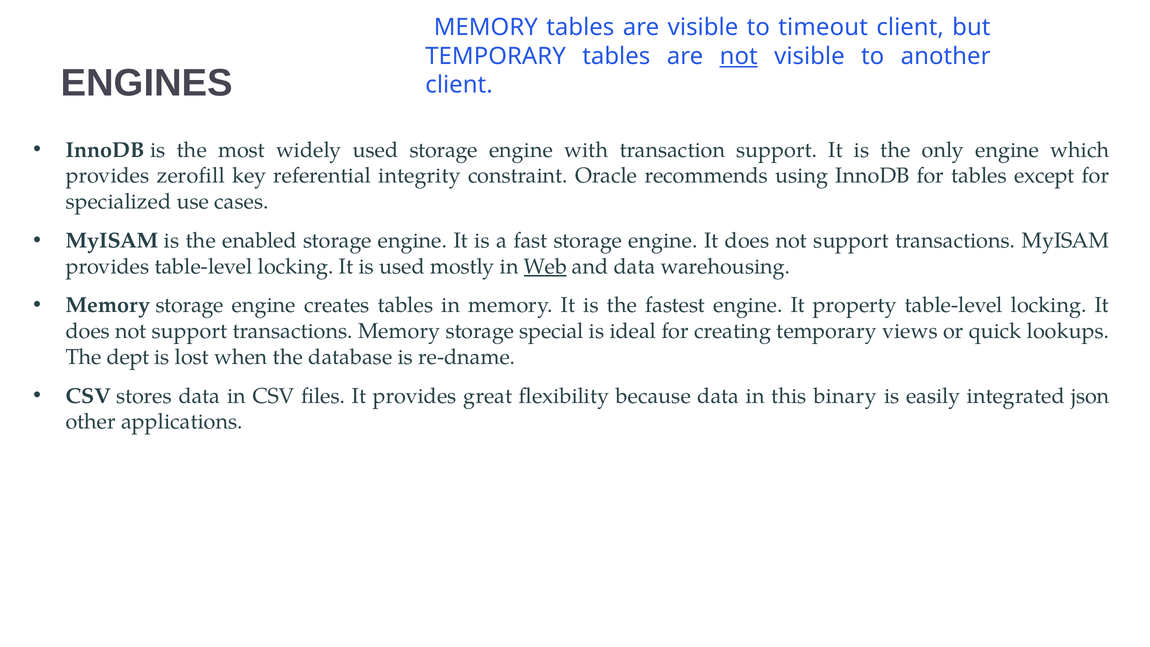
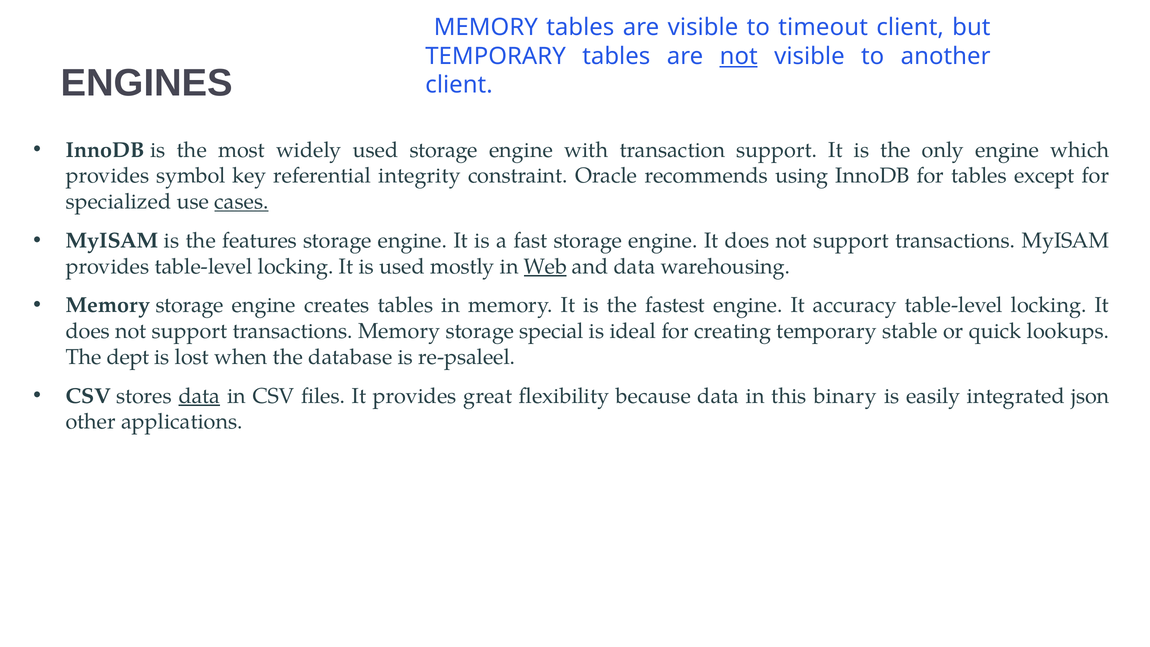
zerofill: zerofill -> symbol
cases underline: none -> present
enabled: enabled -> features
property: property -> accuracy
views: views -> stable
re-dname: re-dname -> re-psaleel
data at (199, 396) underline: none -> present
